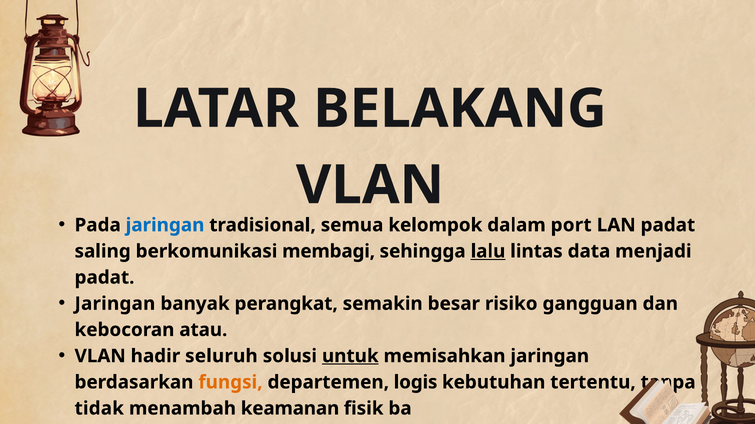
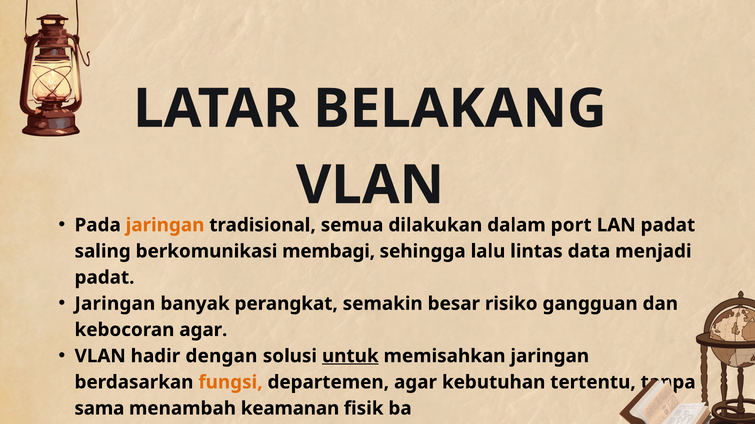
jaringan at (165, 225) colour: blue -> orange
kelompok: kelompok -> dilakukan
lalu underline: present -> none
kebocoran atau: atau -> agar
seluruh: seluruh -> dengan
departemen logis: logis -> agar
tidak: tidak -> sama
